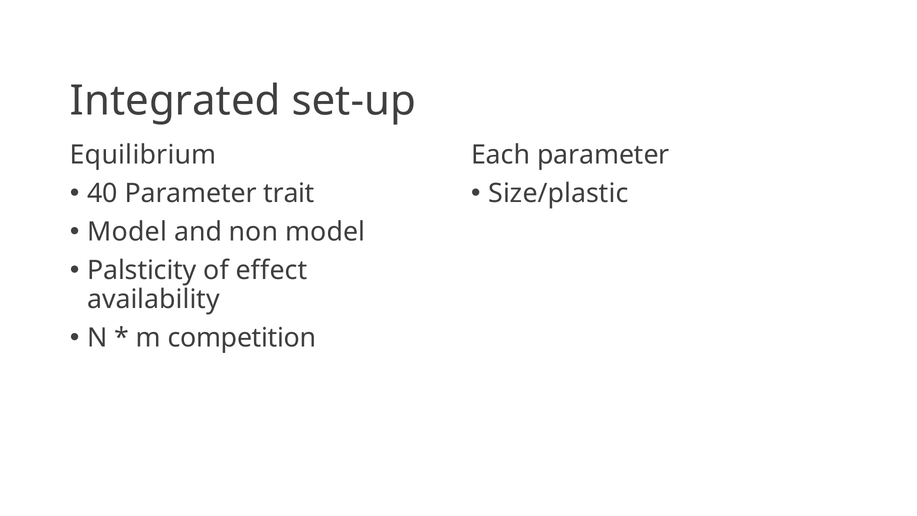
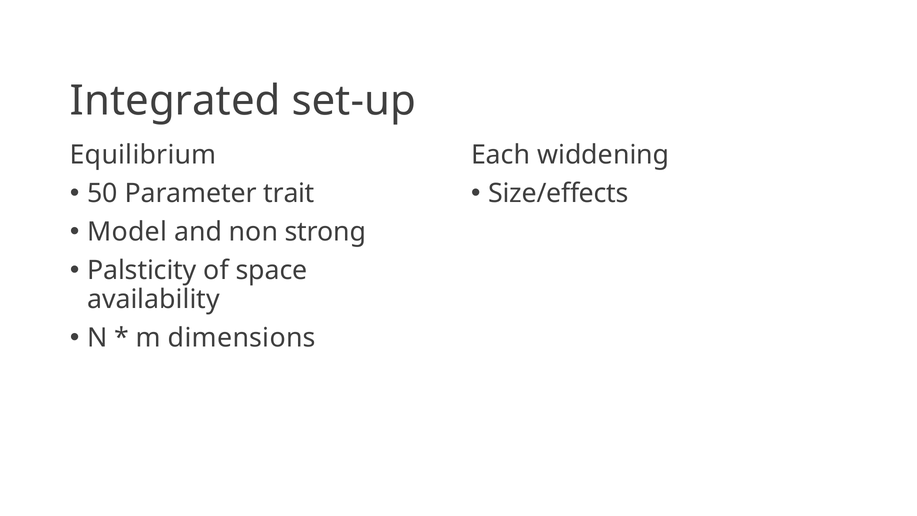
Each parameter: parameter -> widdening
40: 40 -> 50
Size/plastic: Size/plastic -> Size/effects
non model: model -> strong
effect: effect -> space
competition: competition -> dimensions
